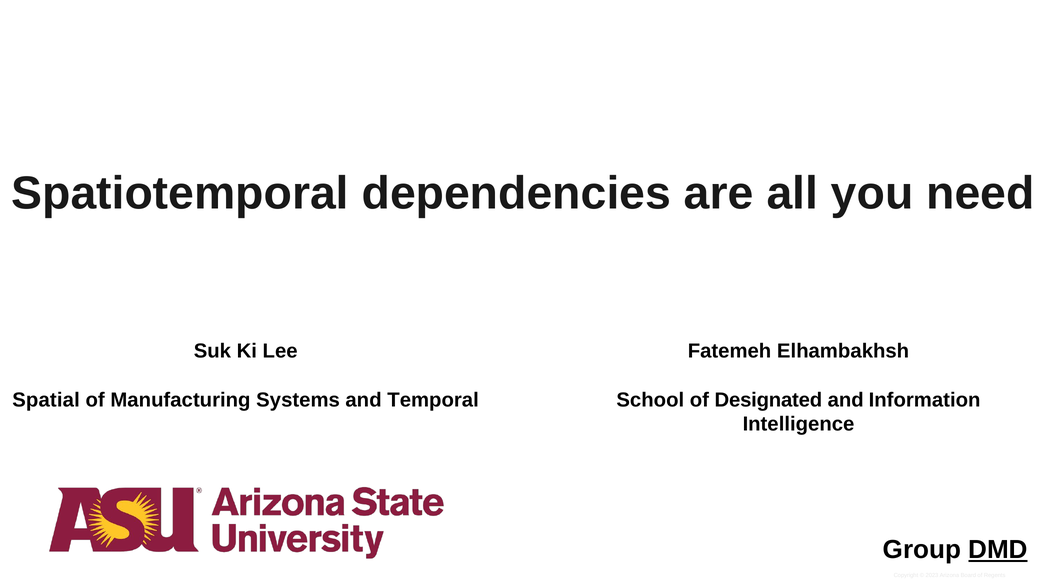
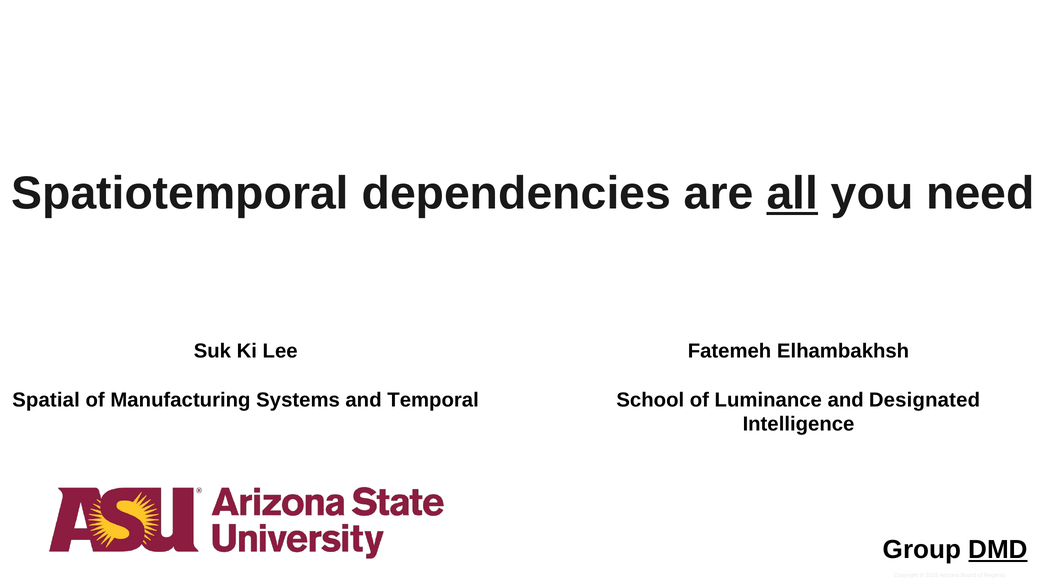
all underline: none -> present
Designated: Designated -> Luminance
Information: Information -> Designated
